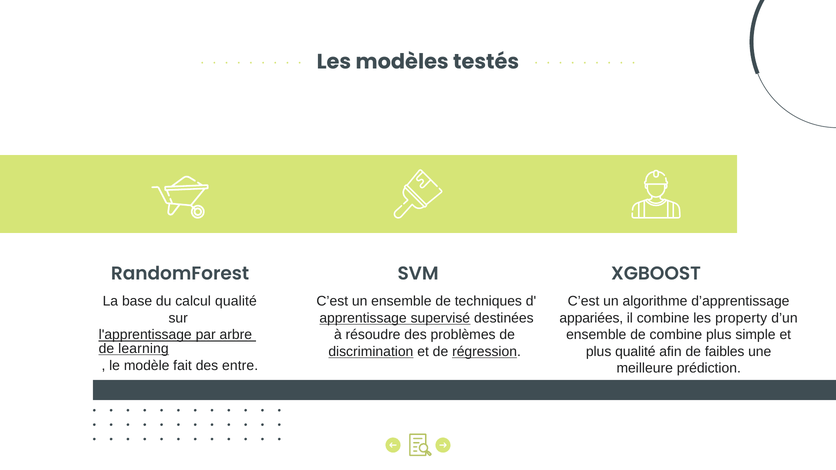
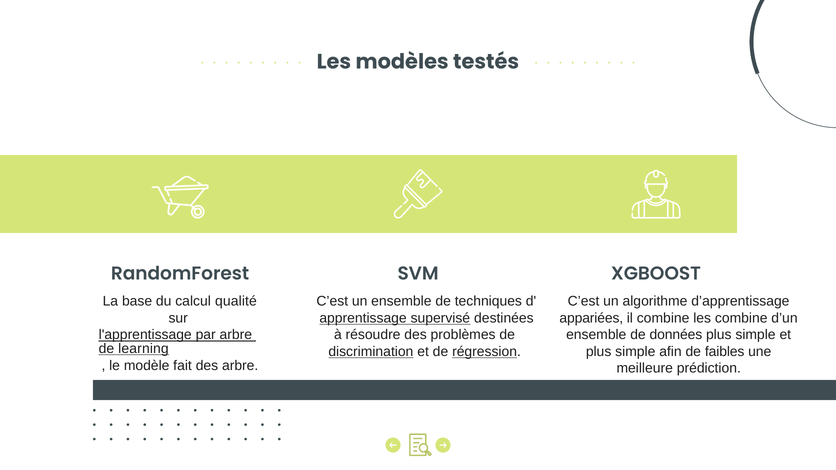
les property: property -> combine
de combine: combine -> données
qualité at (635, 352): qualité -> simple
des entre: entre -> arbre
